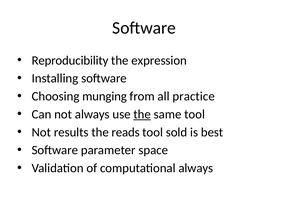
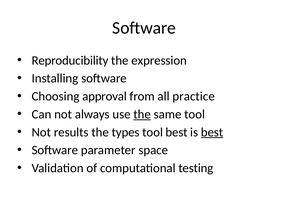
munging: munging -> approval
reads: reads -> types
tool sold: sold -> best
best at (212, 132) underline: none -> present
computational always: always -> testing
